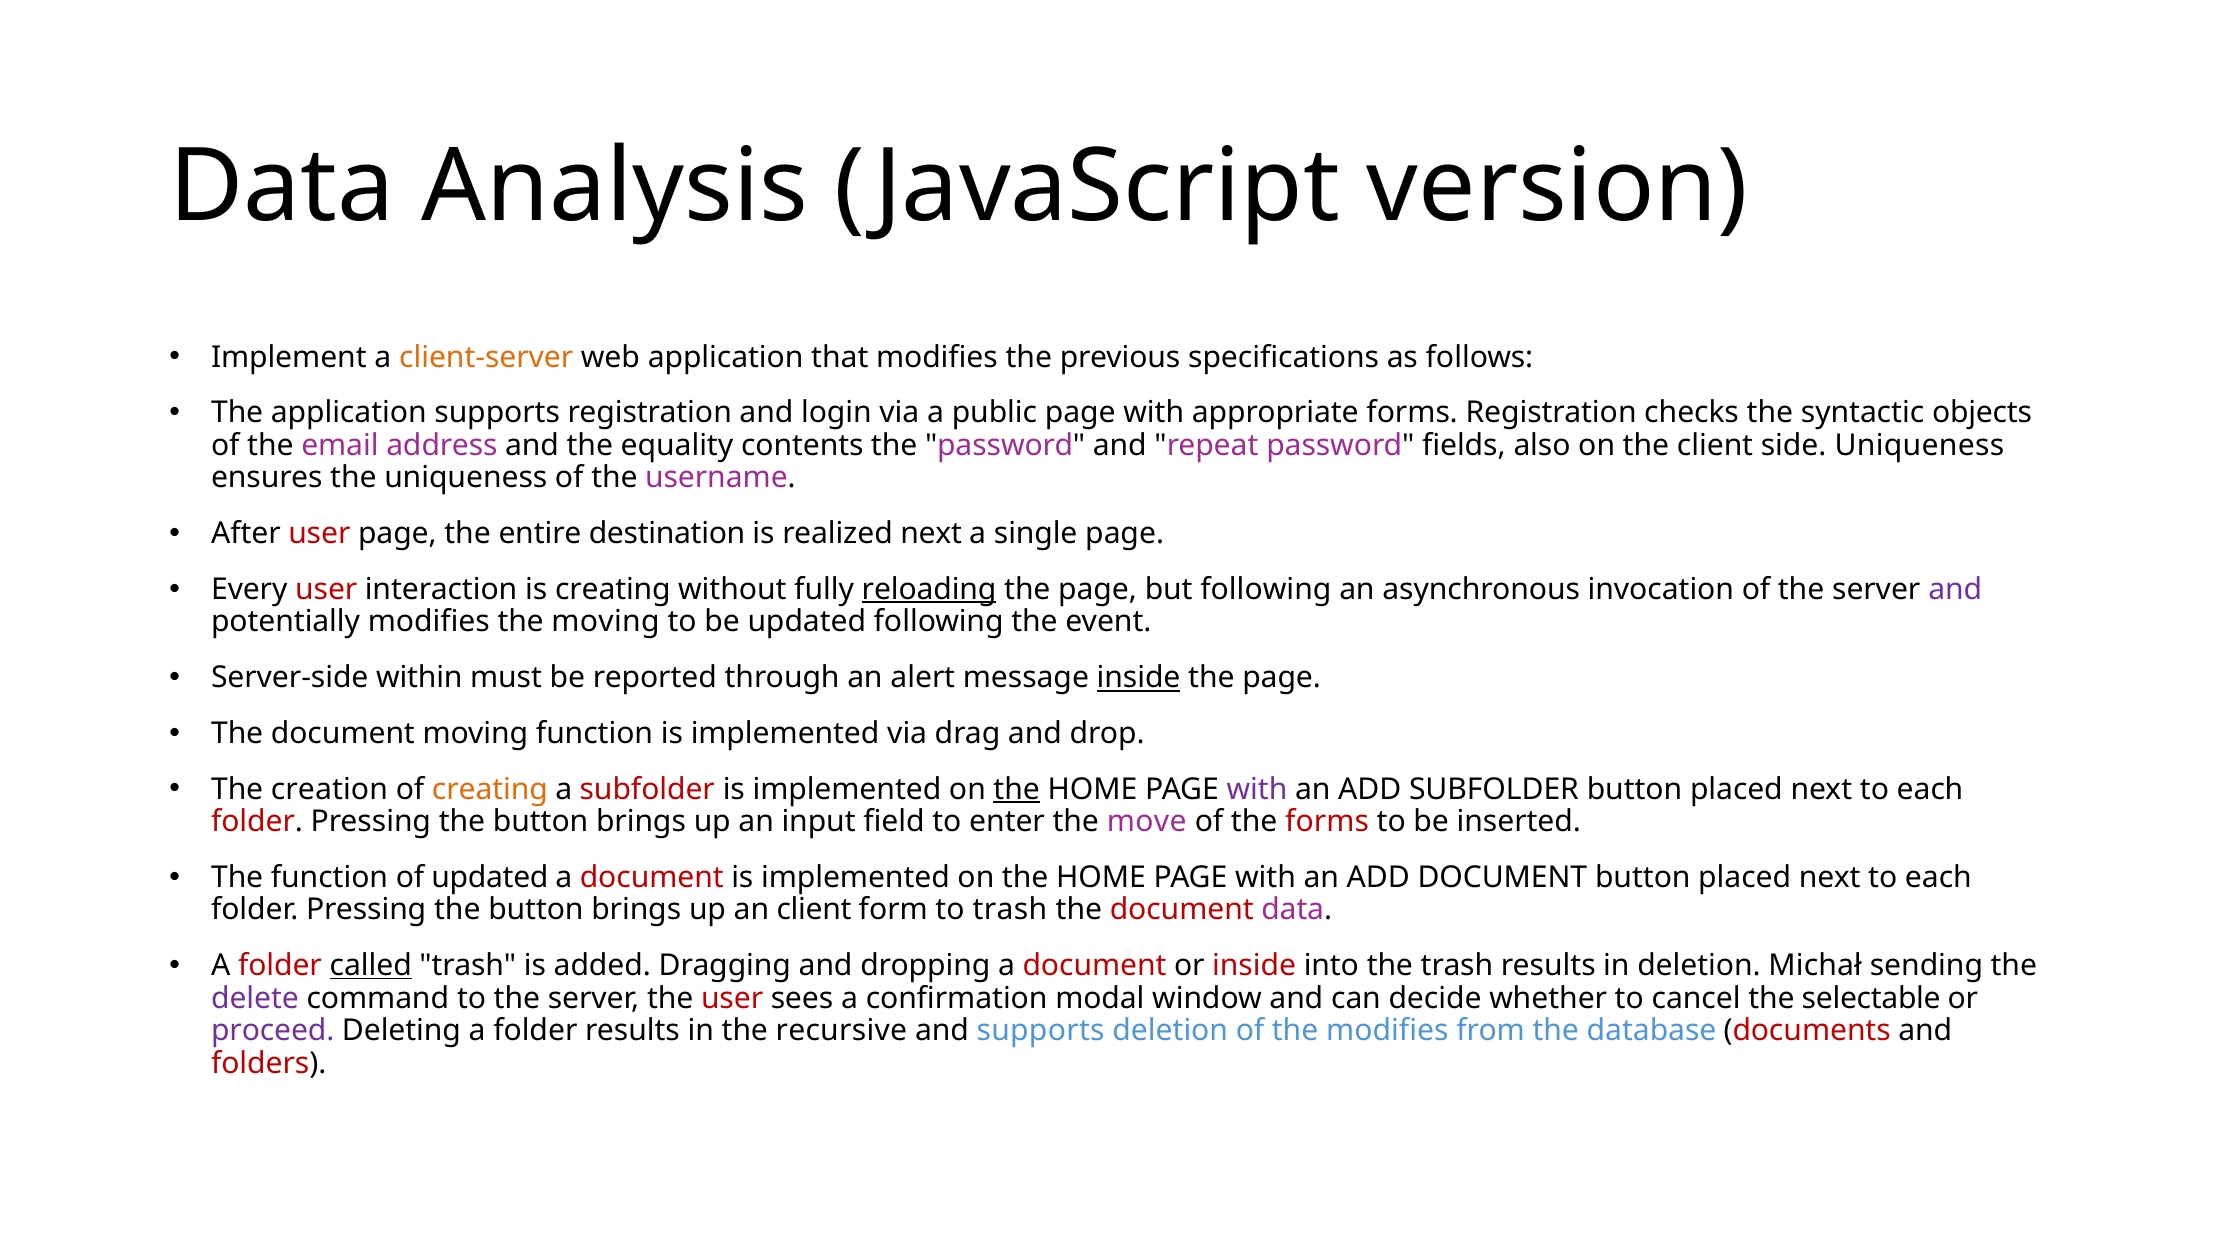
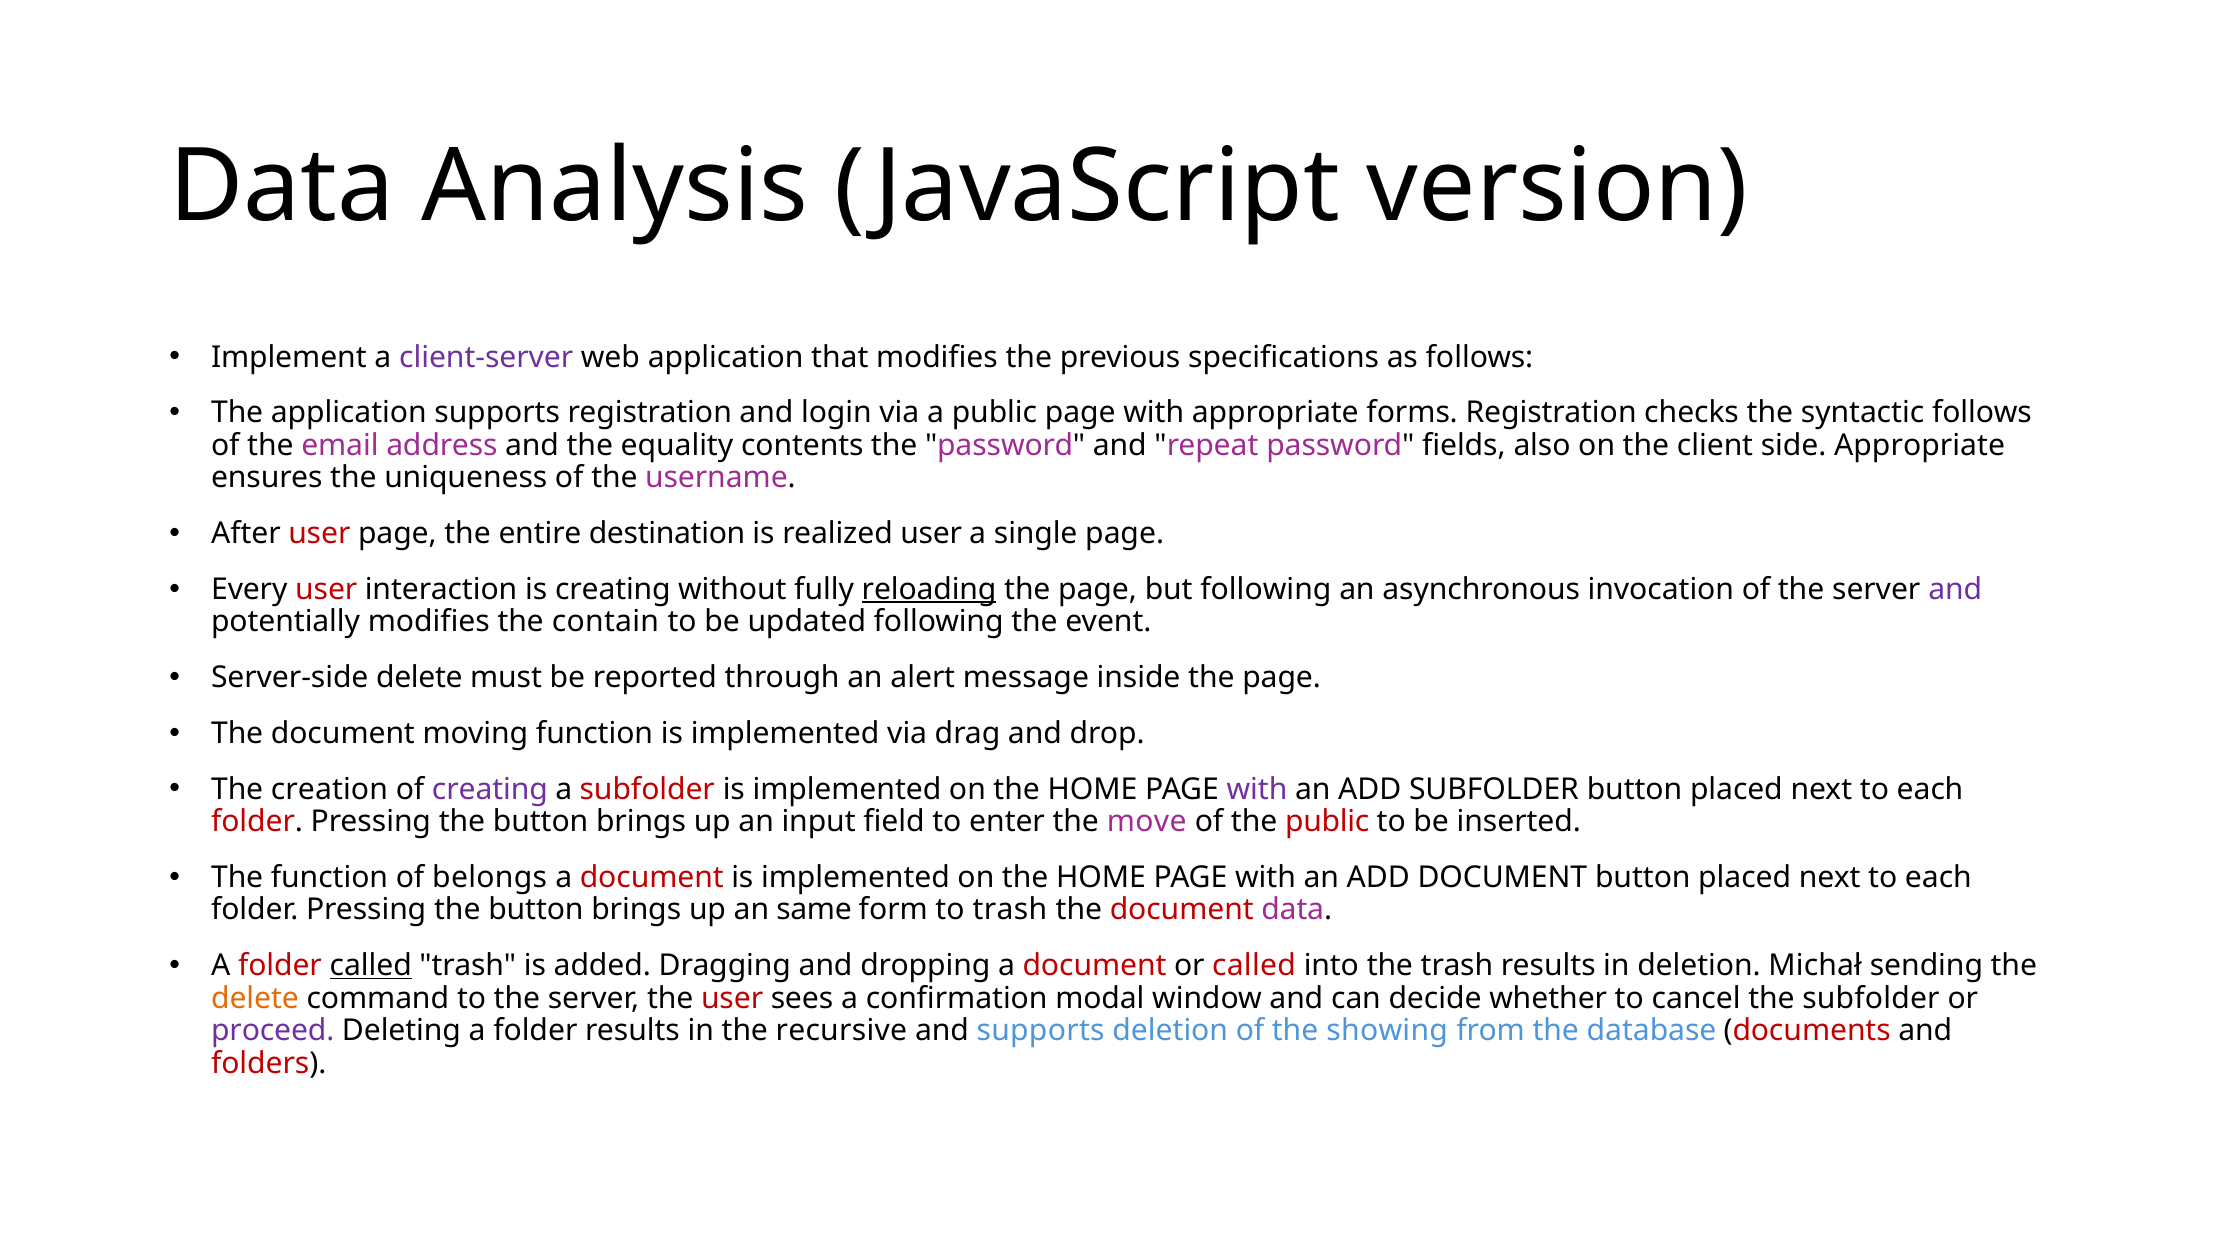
client-server colour: orange -> purple
syntactic objects: objects -> follows
side Uniqueness: Uniqueness -> Appropriate
realized next: next -> user
the moving: moving -> contain
Server-side within: within -> delete
inside at (1139, 678) underline: present -> none
creating at (490, 789) colour: orange -> purple
the at (1017, 789) underline: present -> none
the forms: forms -> public
of updated: updated -> belongs
an client: client -> same
or inside: inside -> called
delete at (255, 998) colour: purple -> orange
the selectable: selectable -> subfolder
the modifies: modifies -> showing
